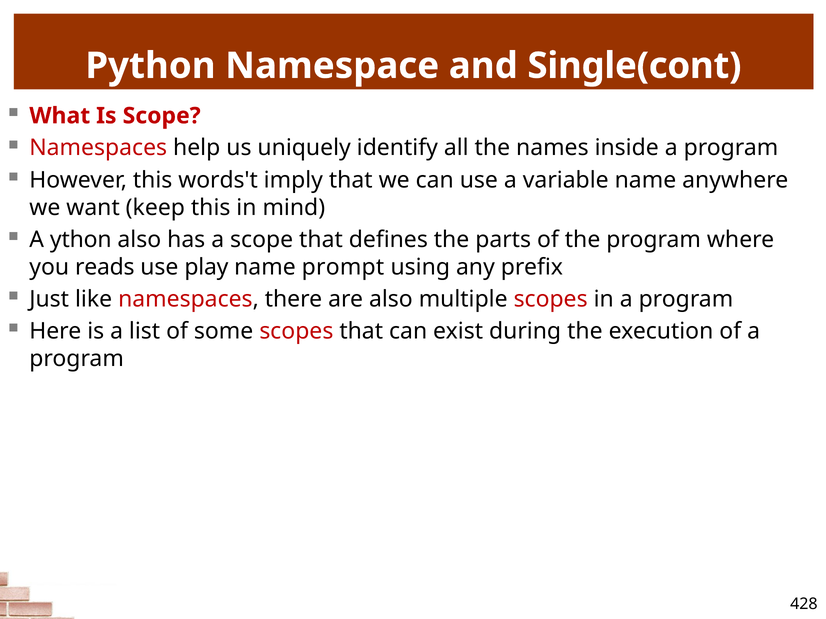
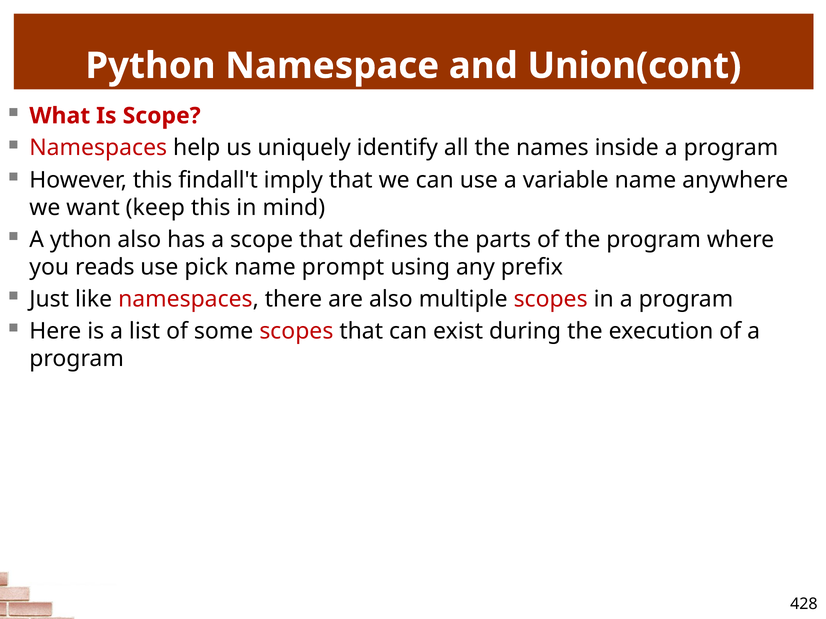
Single(cont: Single(cont -> Union(cont
words't: words't -> findall't
play: play -> pick
